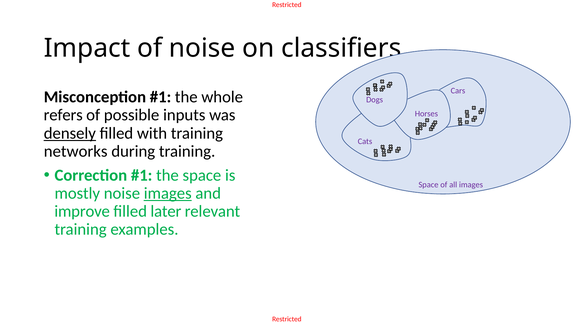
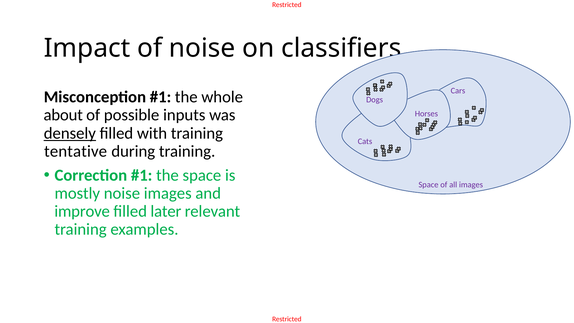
refers: refers -> about
networks: networks -> tentative
images at (168, 193) underline: present -> none
